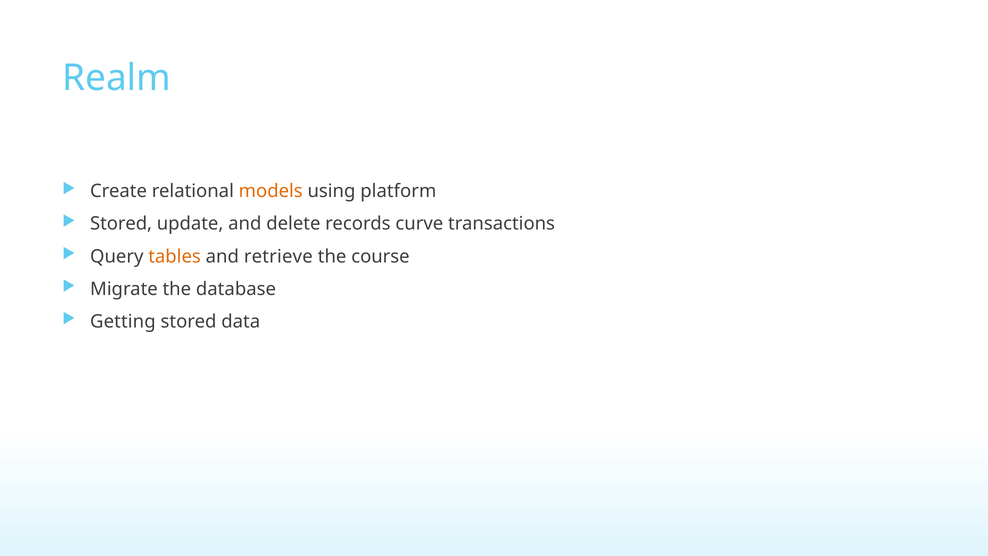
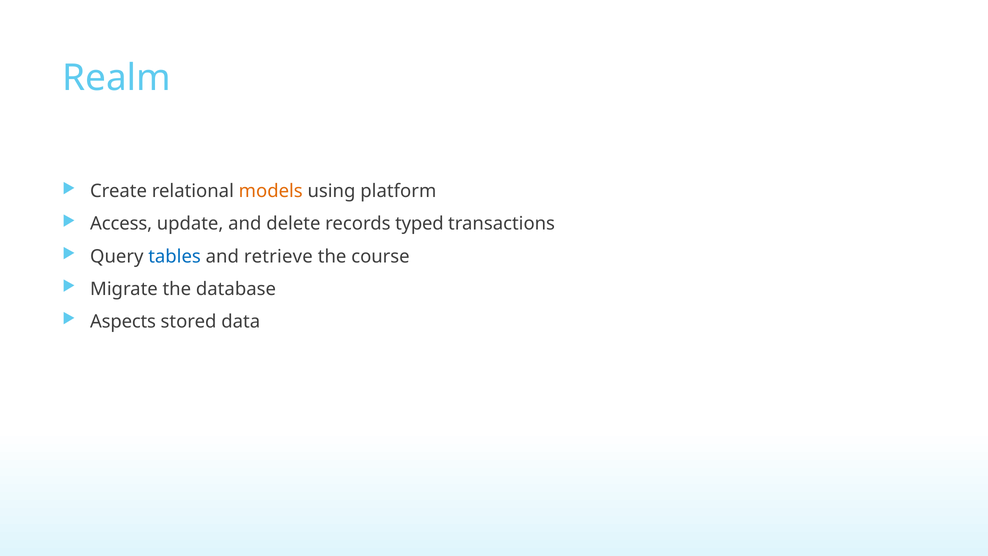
Stored at (121, 224): Stored -> Access
curve: curve -> typed
tables colour: orange -> blue
Getting: Getting -> Aspects
